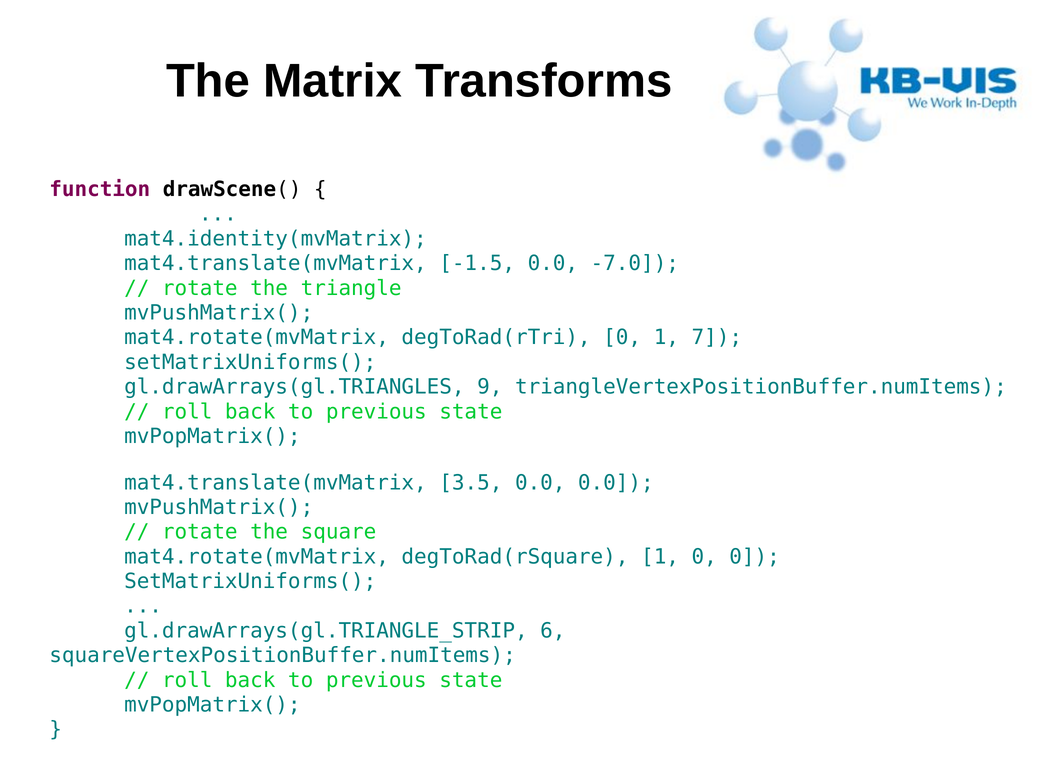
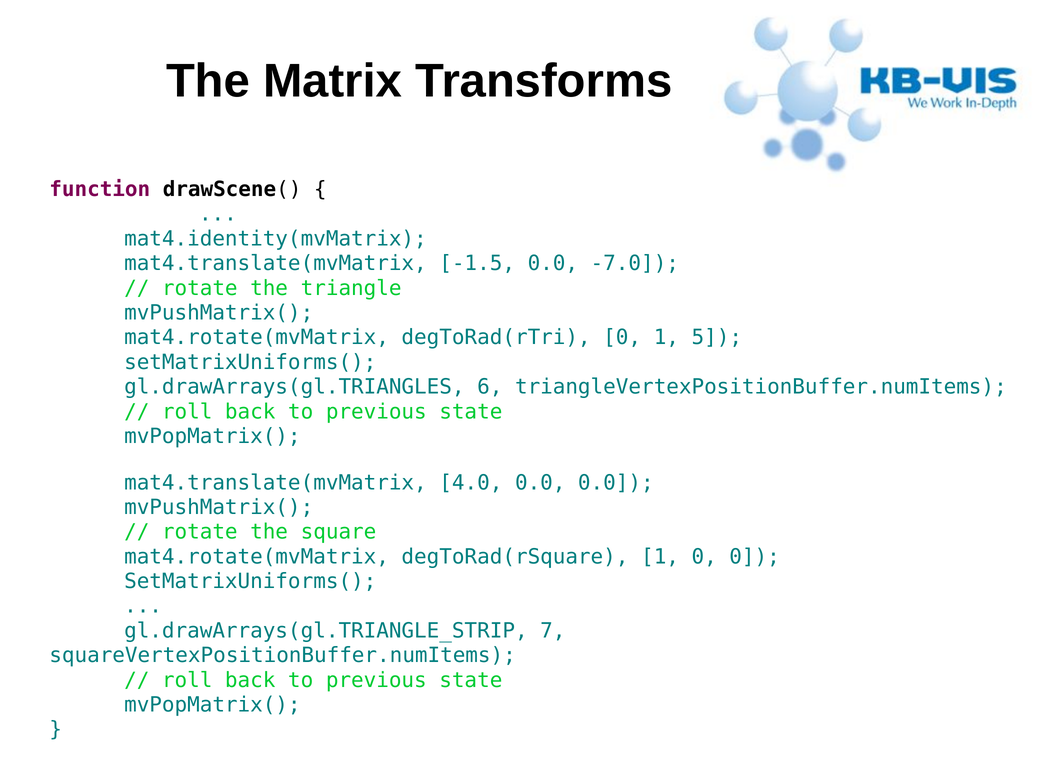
7: 7 -> 5
9: 9 -> 6
3.5: 3.5 -> 4.0
6: 6 -> 7
